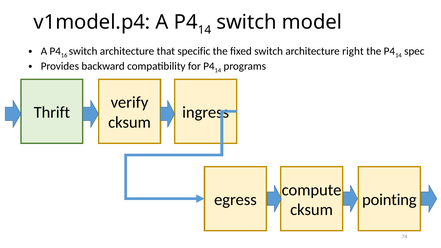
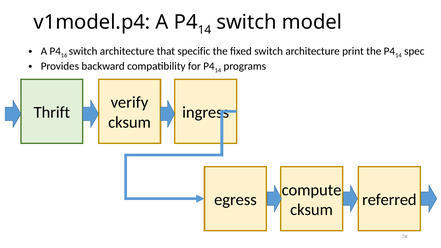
right: right -> print
pointing: pointing -> referred
